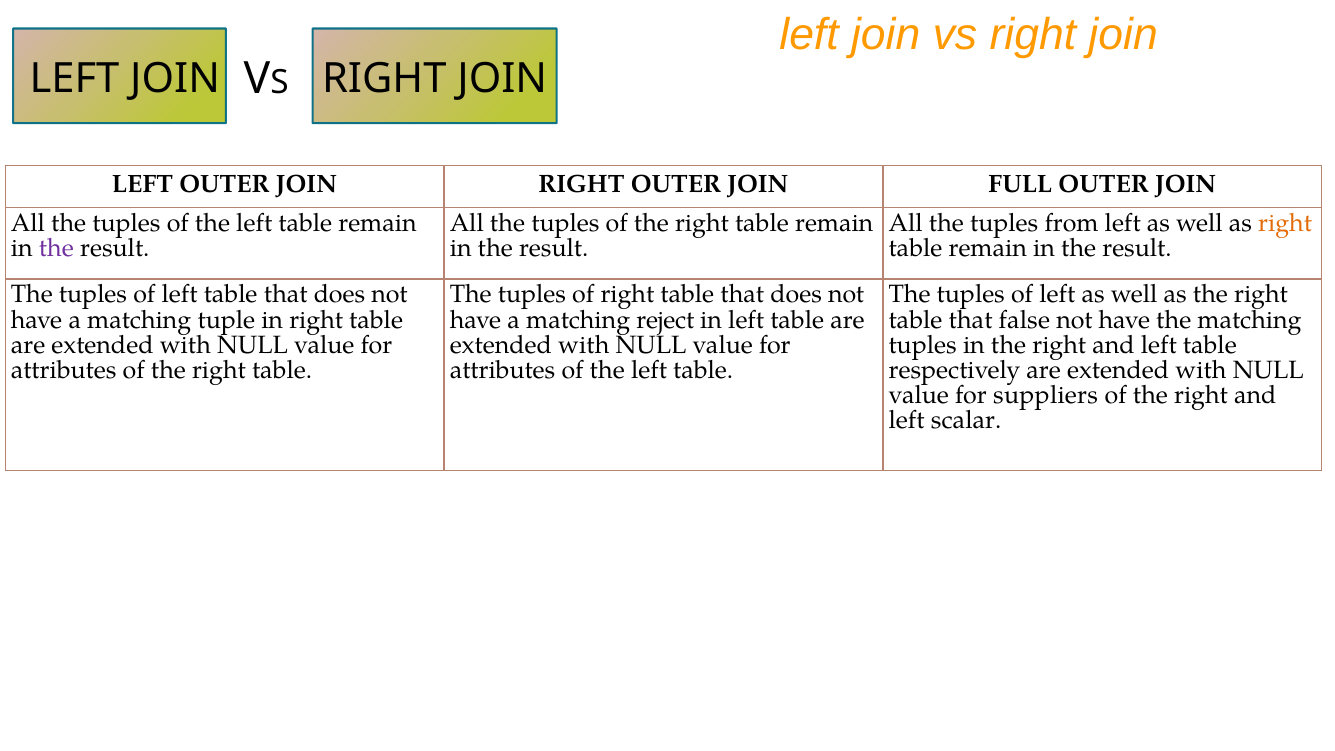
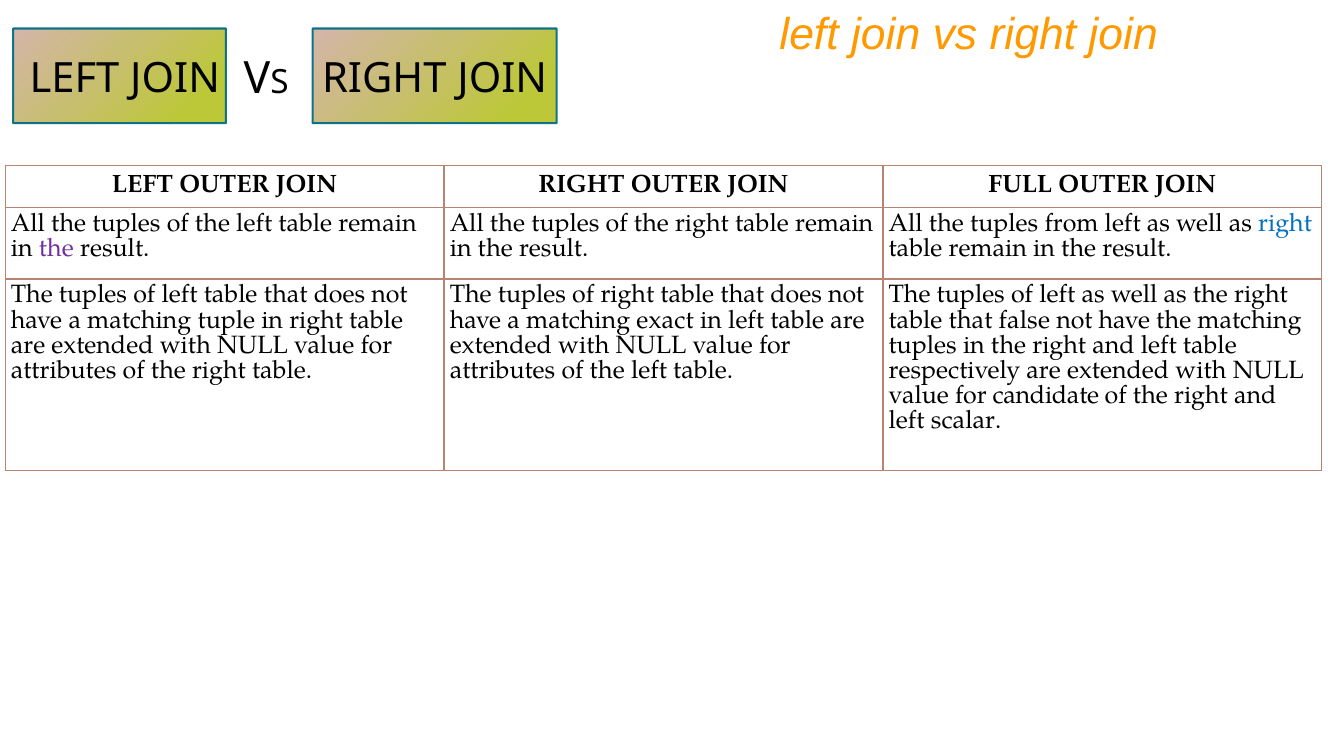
right at (1285, 223) colour: orange -> blue
reject: reject -> exact
suppliers: suppliers -> candidate
